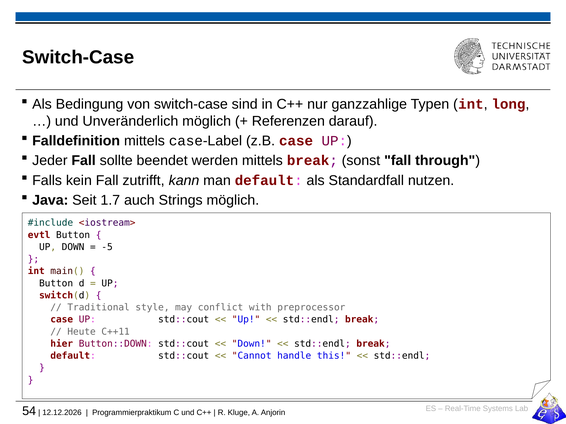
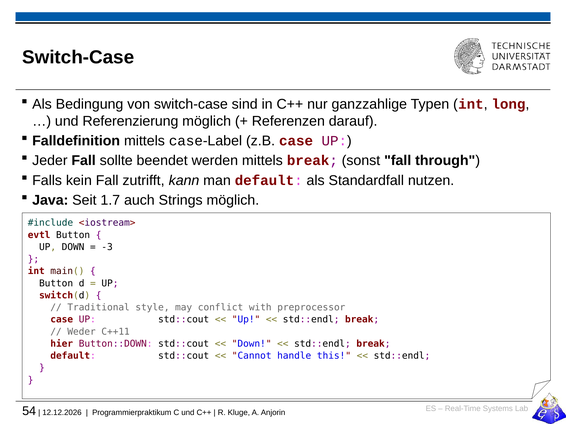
Unveränderlich: Unveränderlich -> Referenzierung
-5: -5 -> -3
Heute: Heute -> Weder
